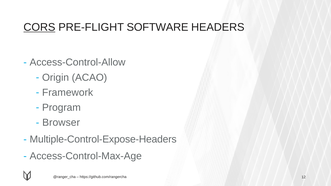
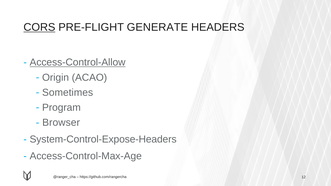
SOFTWARE: SOFTWARE -> GENERATE
Access-Control-Allow underline: none -> present
Framework: Framework -> Sometimes
Multiple-Control-Expose-Headers: Multiple-Control-Expose-Headers -> System-Control-Expose-Headers
